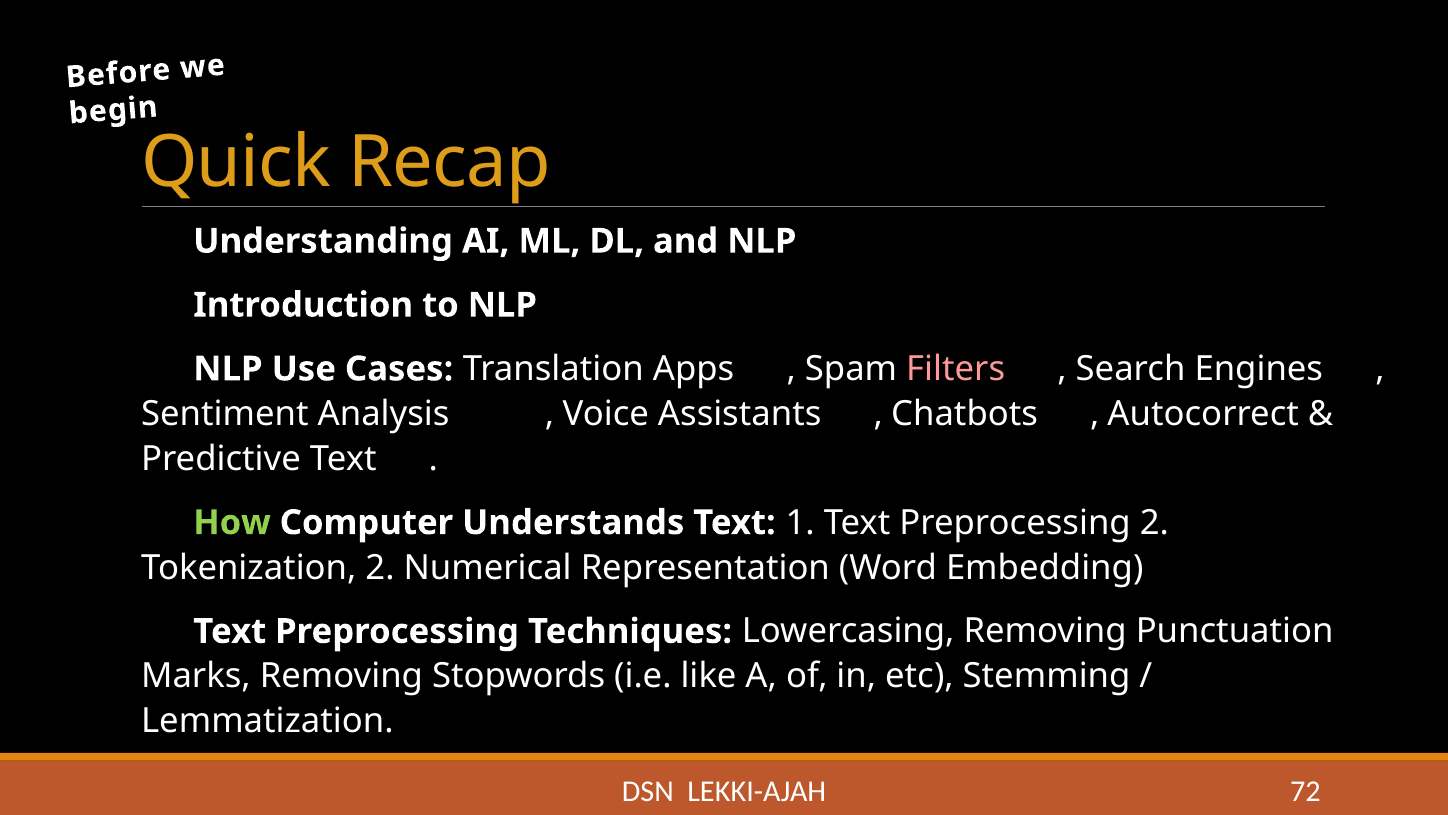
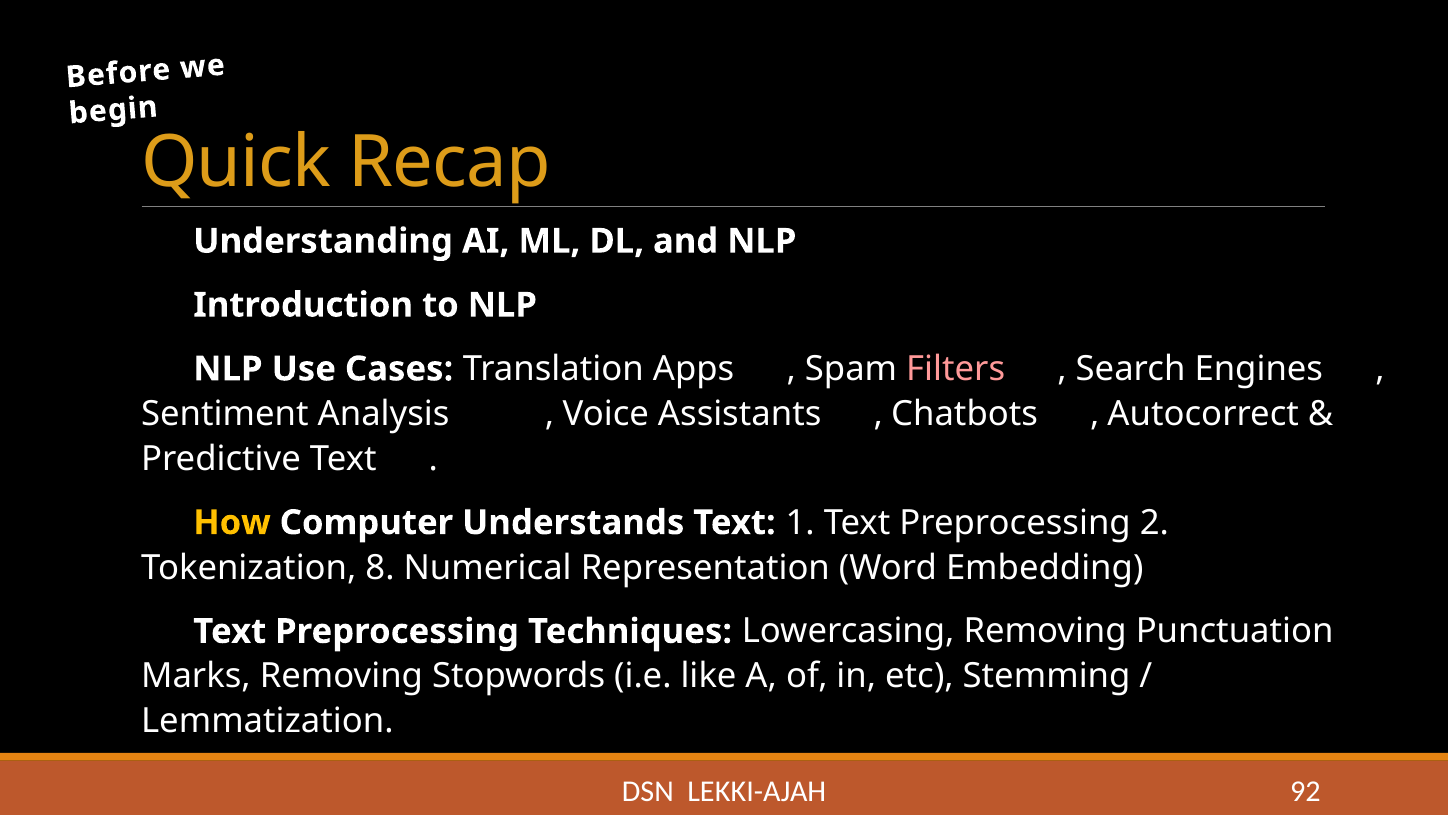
How colour: light green -> yellow
Tokenization 2: 2 -> 8
72: 72 -> 92
